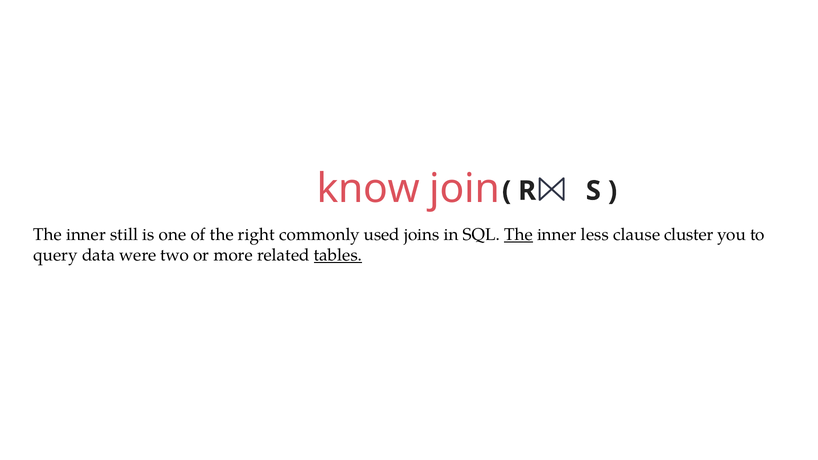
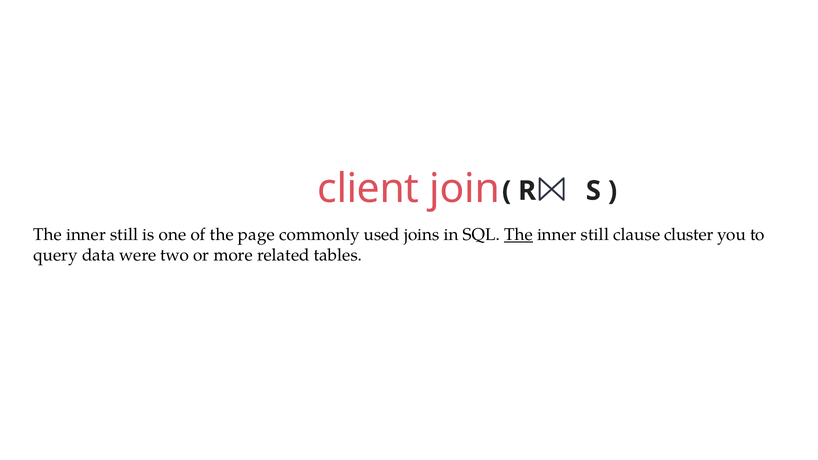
know: know -> client
right: right -> page
less at (595, 235): less -> still
tables underline: present -> none
